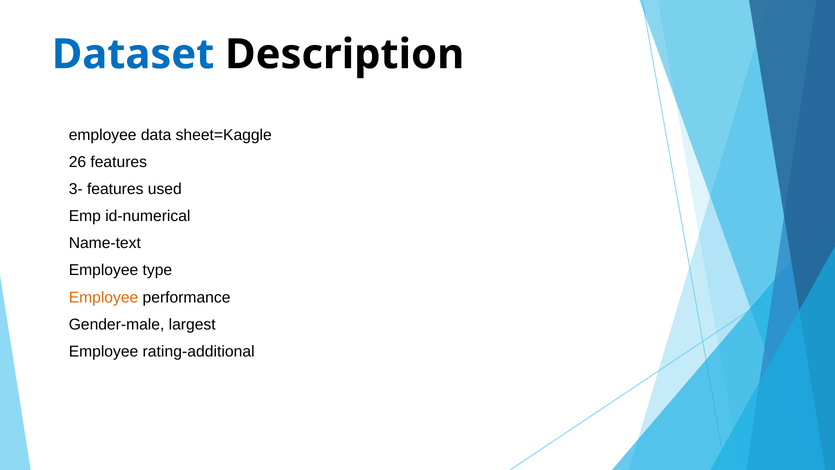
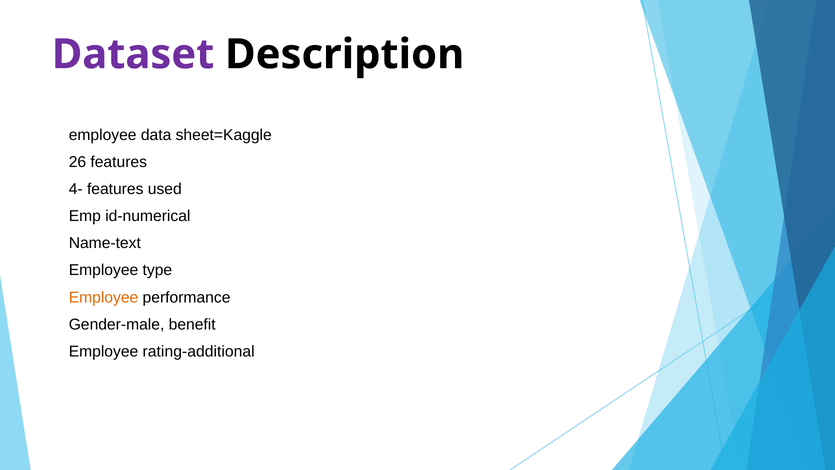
Dataset colour: blue -> purple
3-: 3- -> 4-
largest: largest -> benefit
